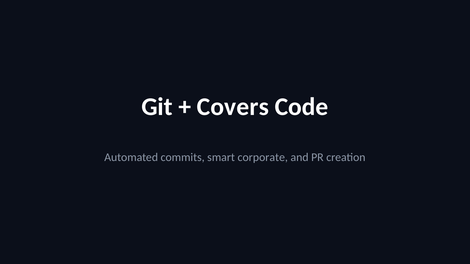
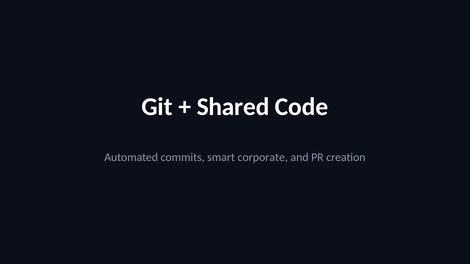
Covers: Covers -> Shared
